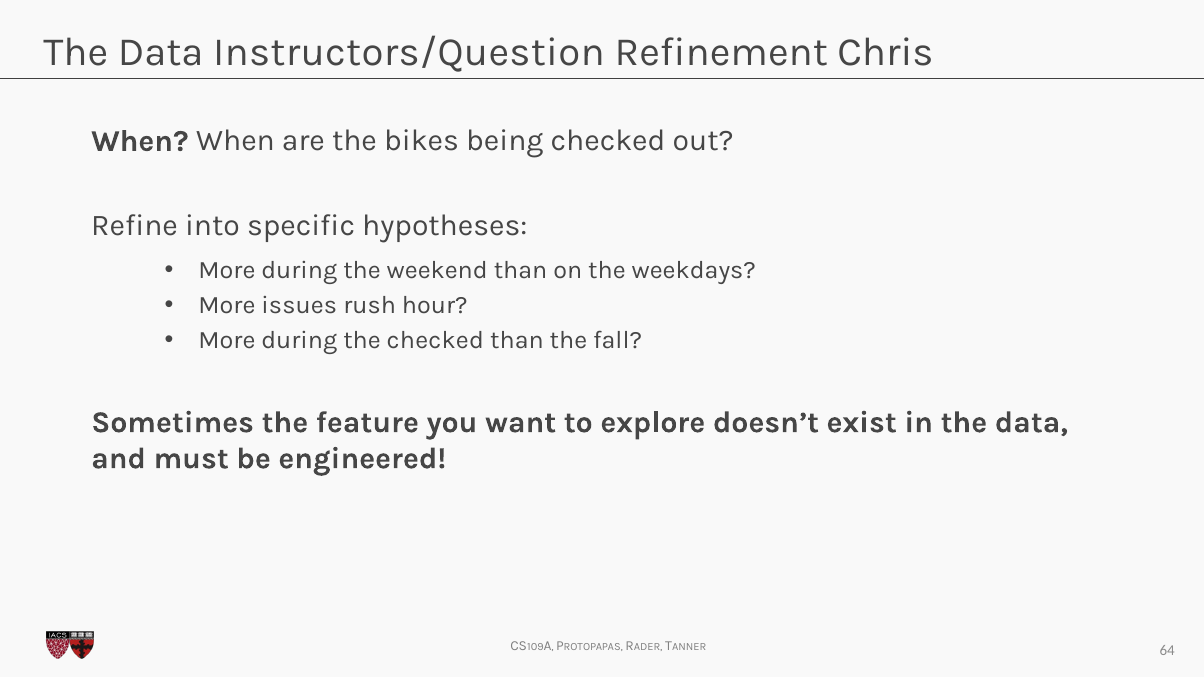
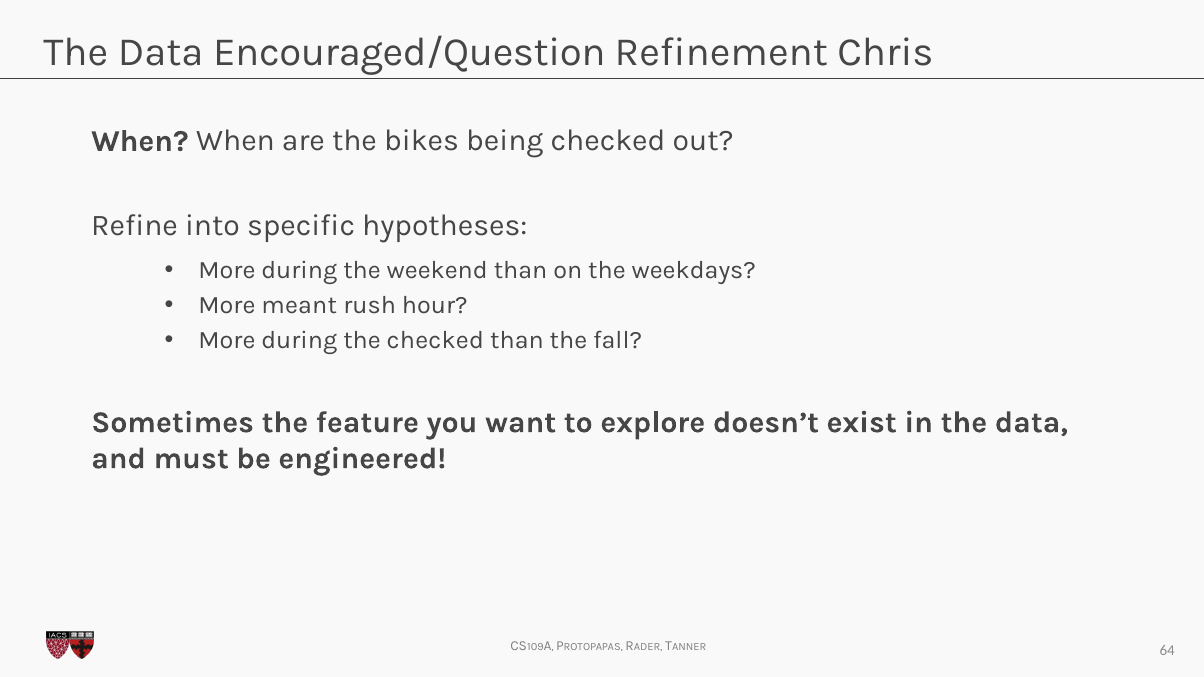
Instructors/Question: Instructors/Question -> Encouraged/Question
issues: issues -> meant
